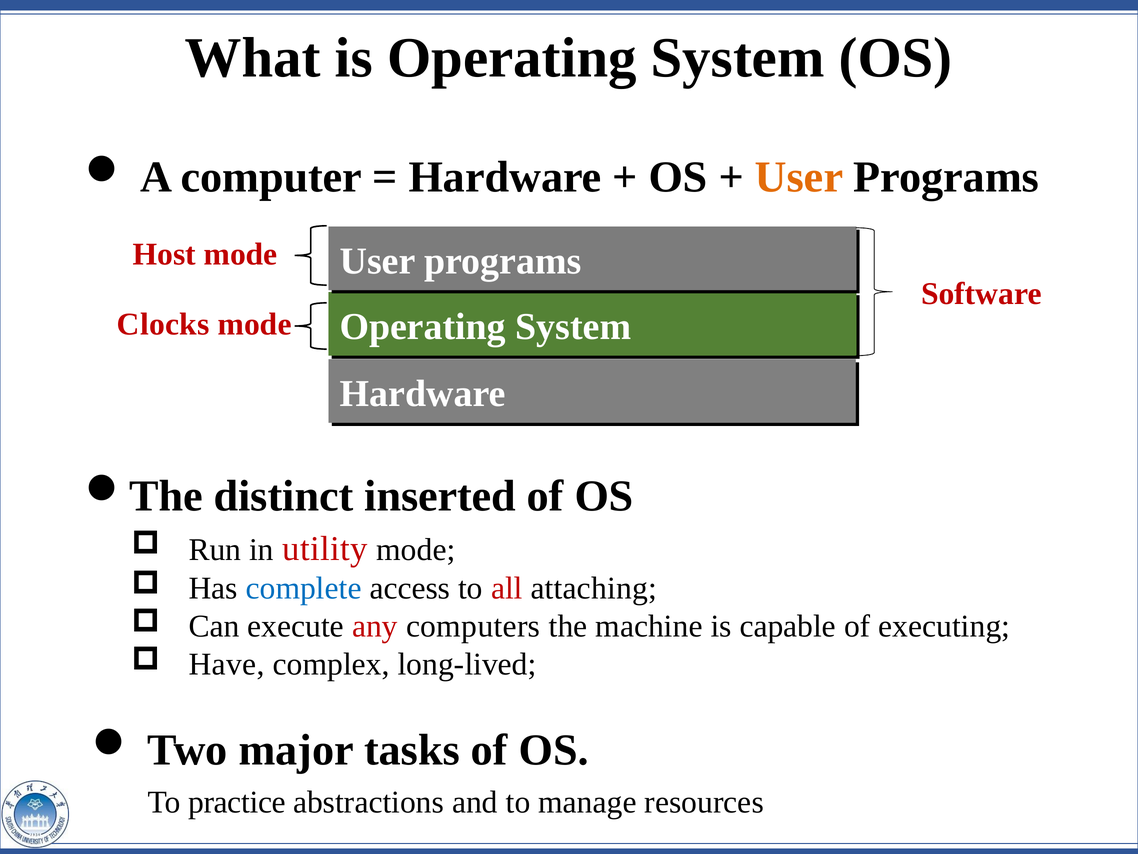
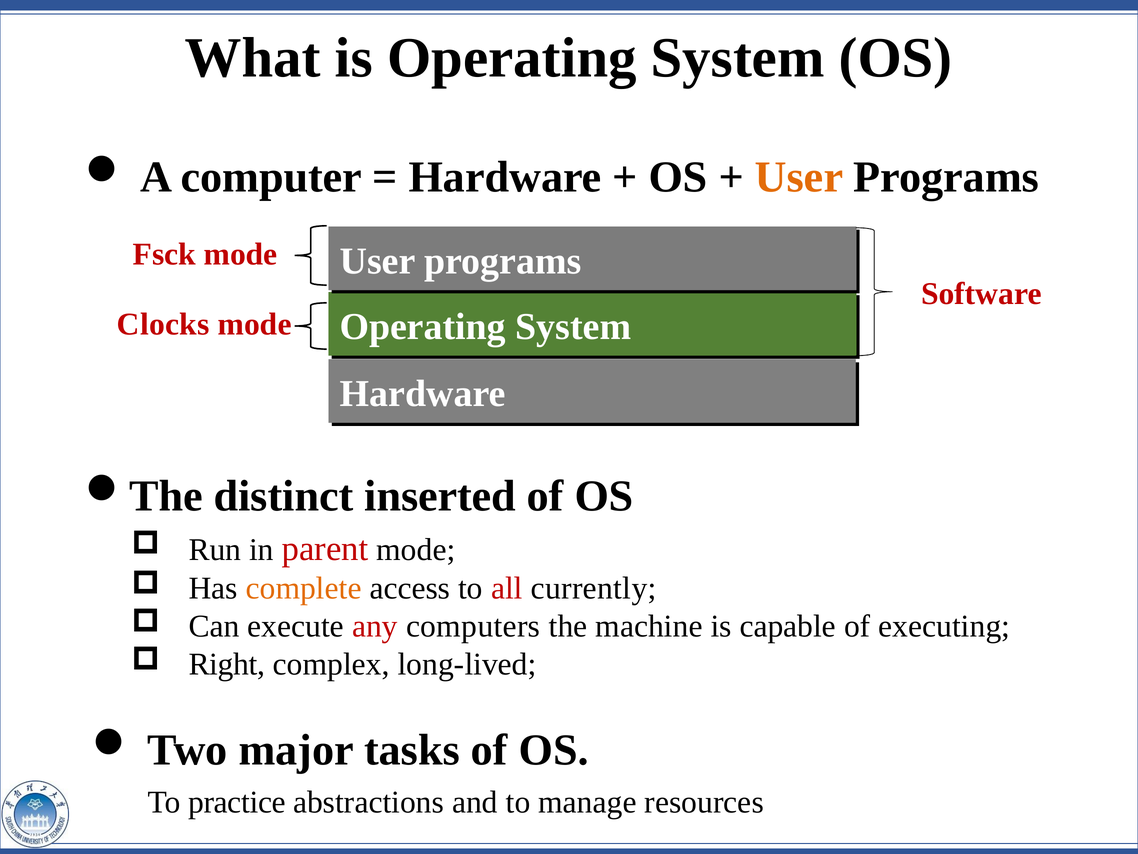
Host: Host -> Fsck
utility: utility -> parent
complete colour: blue -> orange
attaching: attaching -> currently
Have: Have -> Right
